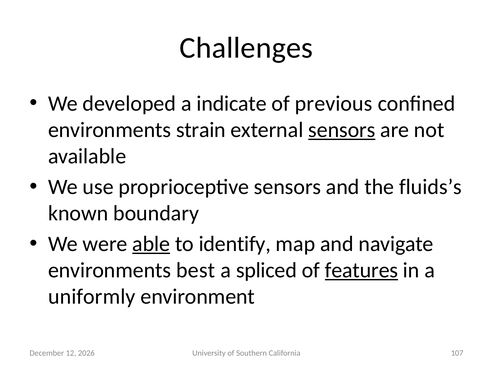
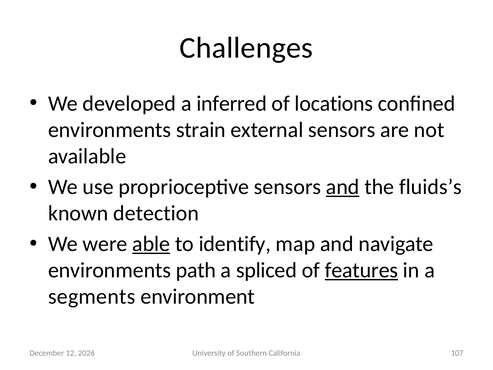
indicate: indicate -> inferred
previous: previous -> locations
sensors at (342, 130) underline: present -> none
and at (343, 187) underline: none -> present
boundary: boundary -> detection
best: best -> path
uniformly: uniformly -> segments
